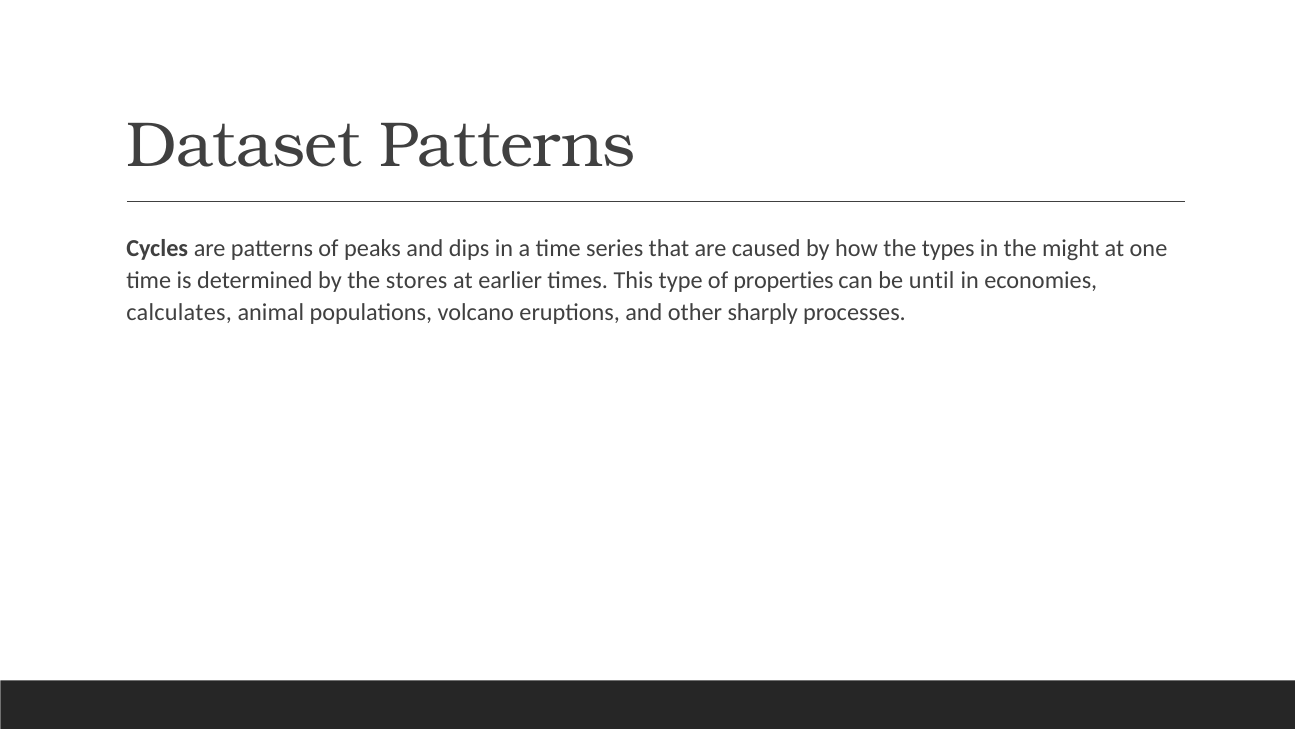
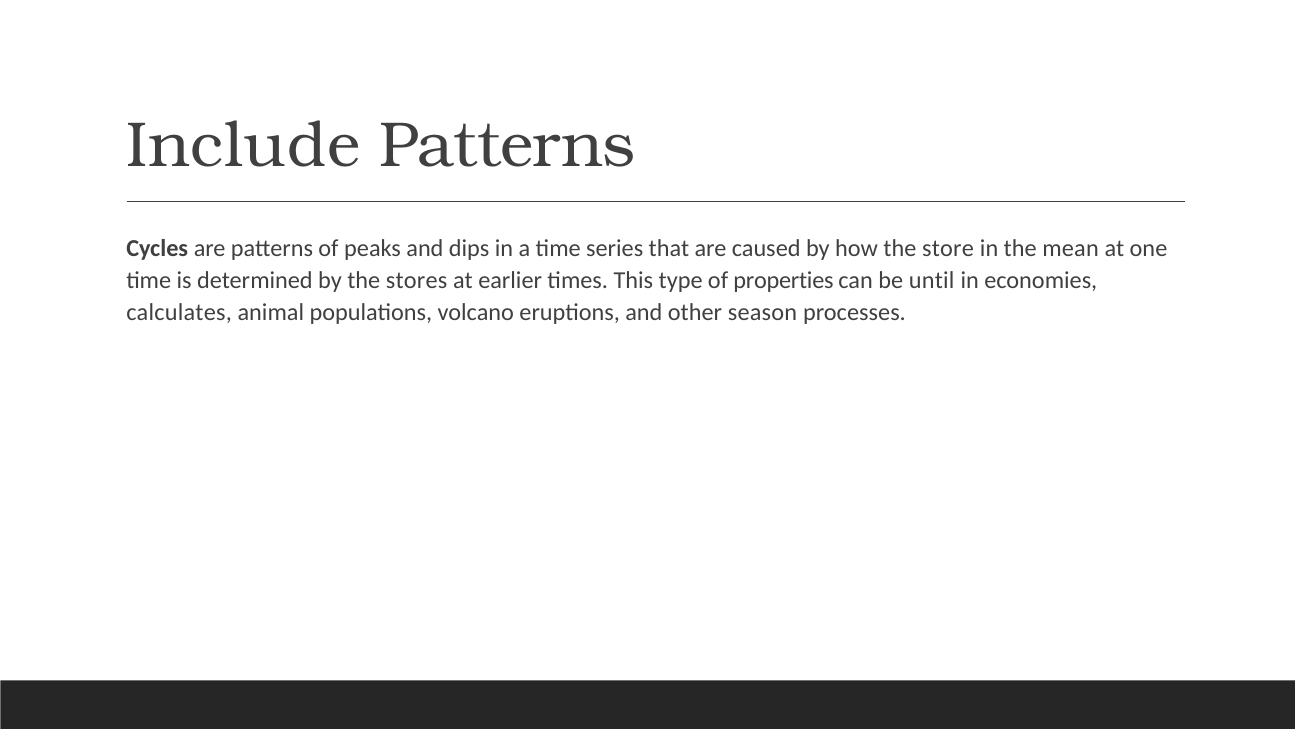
Dataset: Dataset -> Include
types: types -> store
might: might -> mean
sharply: sharply -> season
